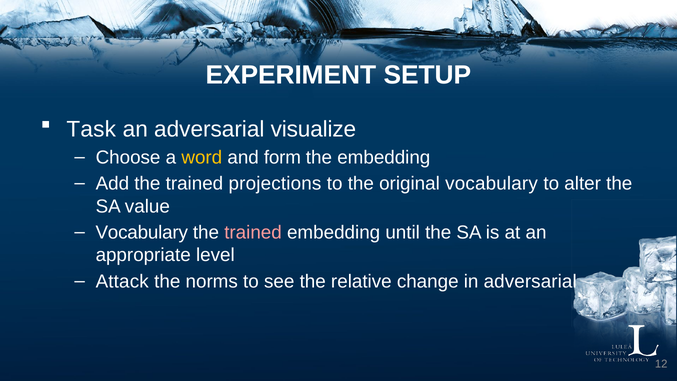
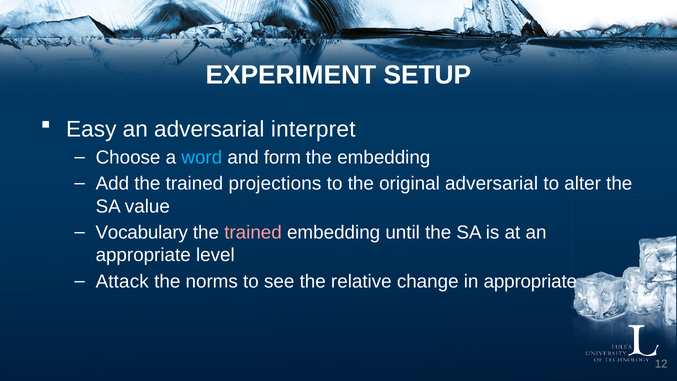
Task: Task -> Easy
visualize: visualize -> interpret
word colour: yellow -> light blue
original vocabulary: vocabulary -> adversarial
in adversarial: adversarial -> appropriate
